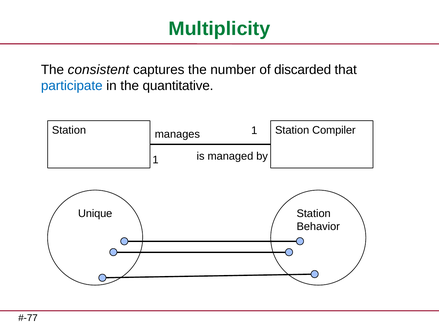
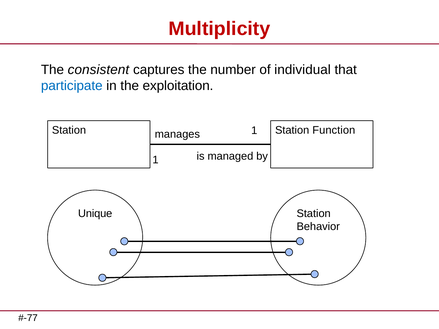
Multiplicity colour: green -> red
discarded: discarded -> individual
quantitative: quantitative -> exploitation
Compiler: Compiler -> Function
